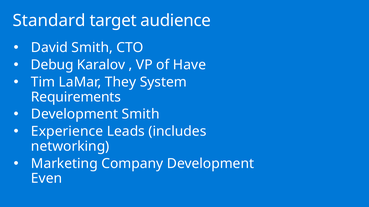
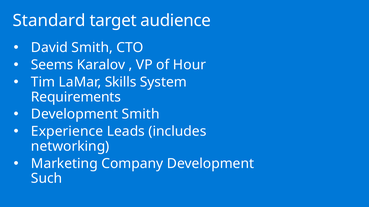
Debug: Debug -> Seems
Have: Have -> Hour
They: They -> Skills
Even: Even -> Such
